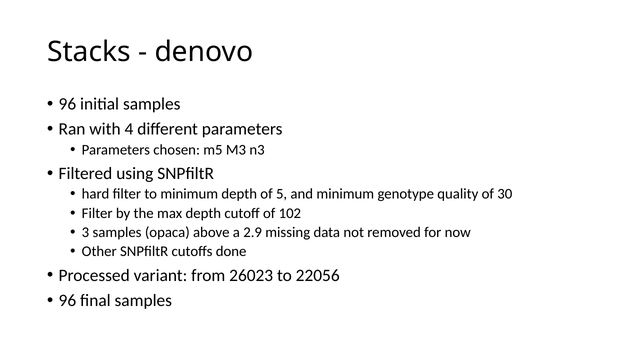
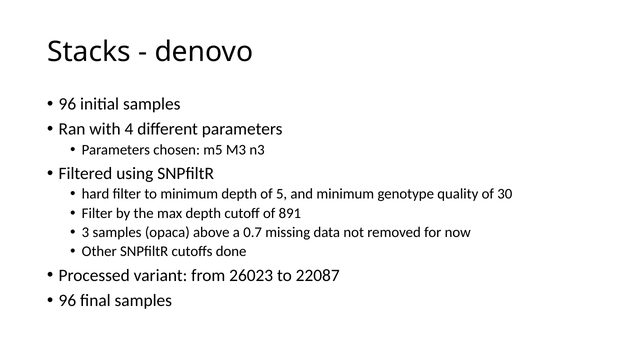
102: 102 -> 891
2.9: 2.9 -> 0.7
22056: 22056 -> 22087
